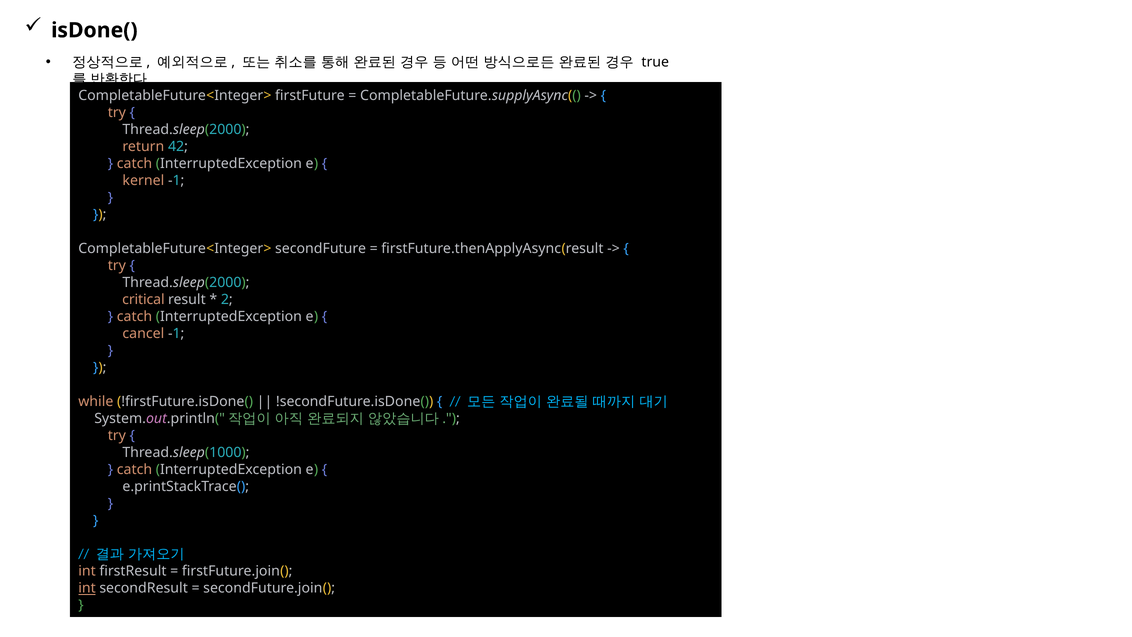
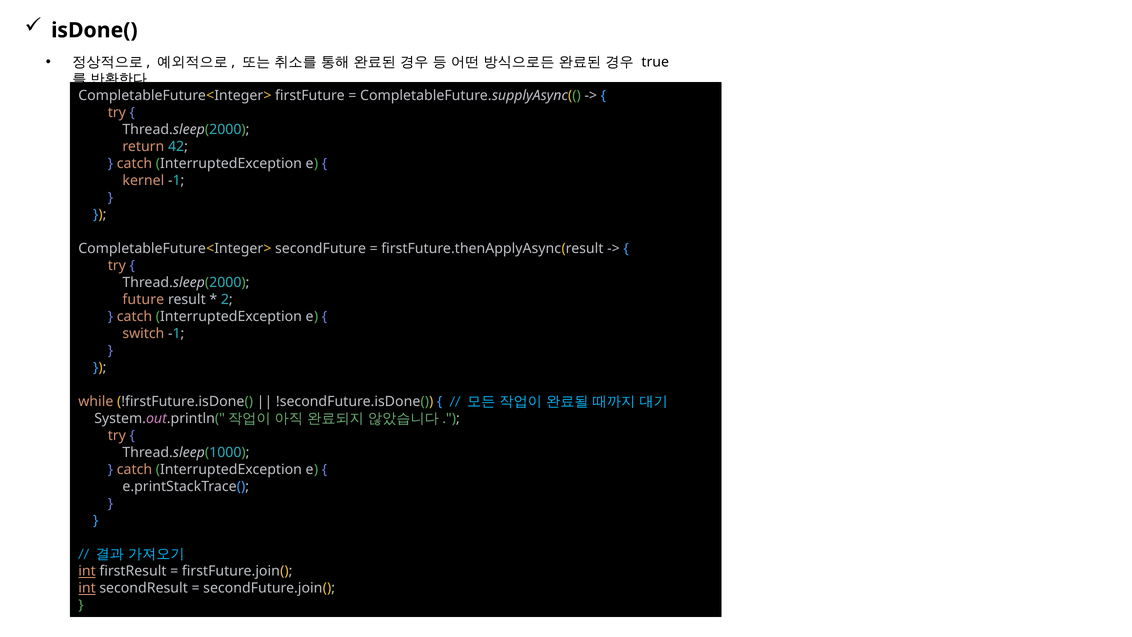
critical: critical -> future
cancel: cancel -> switch
int at (87, 571) underline: none -> present
